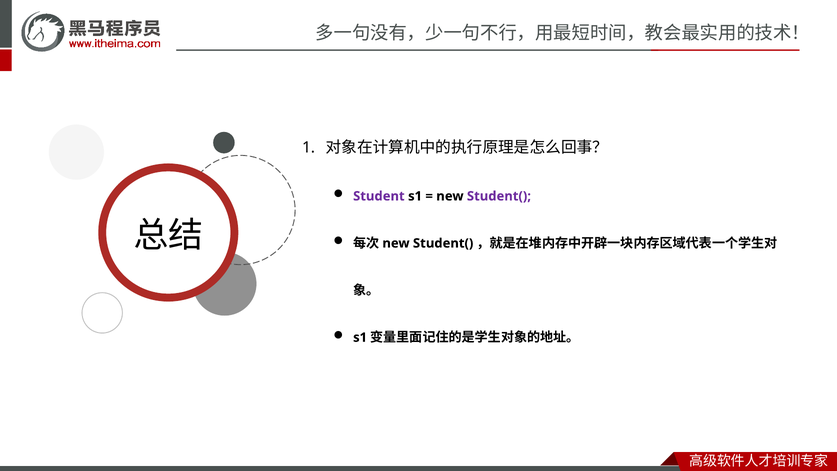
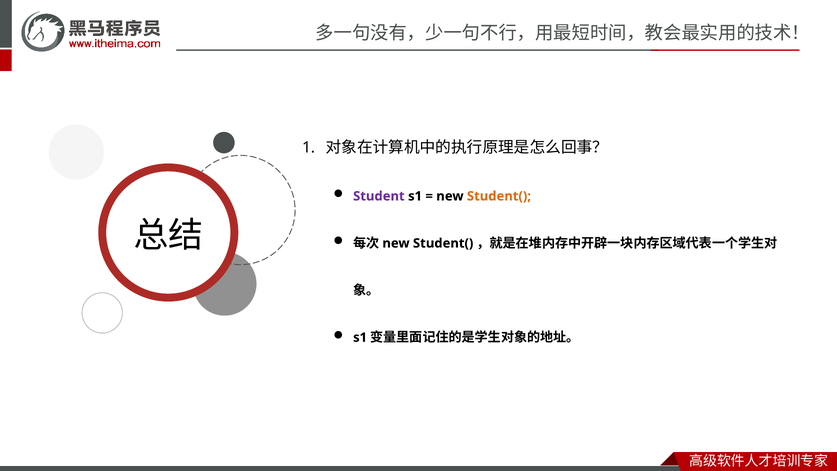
Student( at (499, 196) colour: purple -> orange
